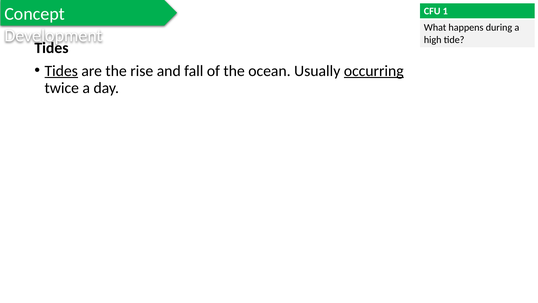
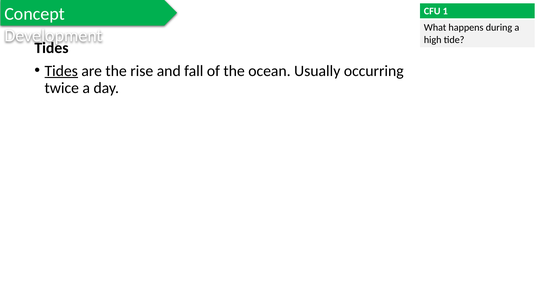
occurring underline: present -> none
